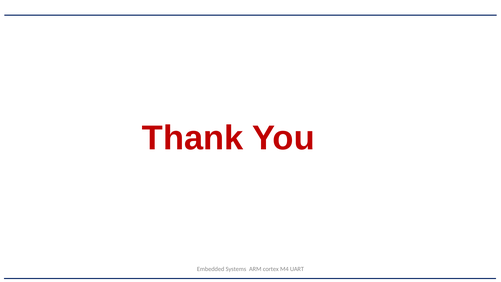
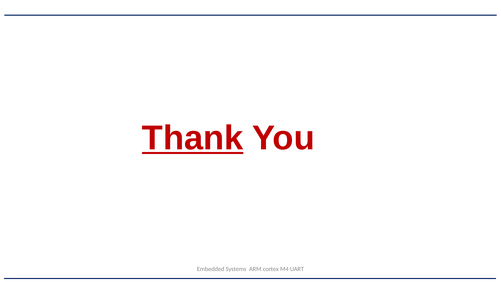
Thank underline: none -> present
